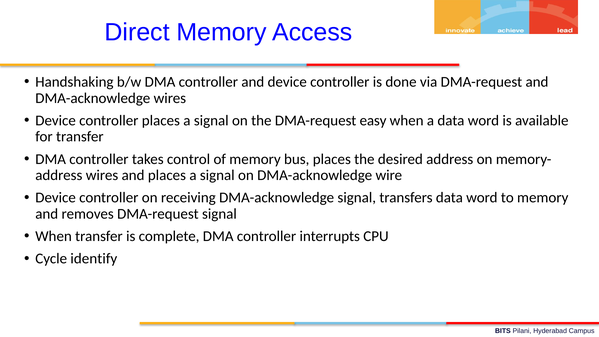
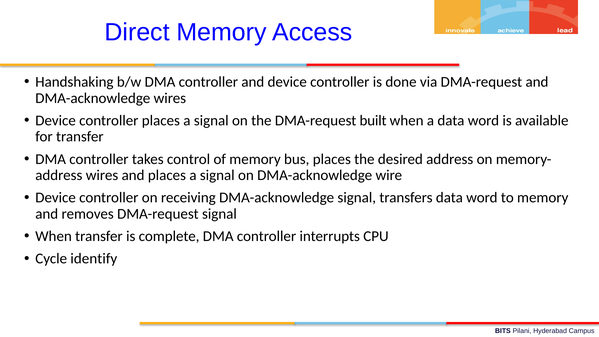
easy: easy -> built
